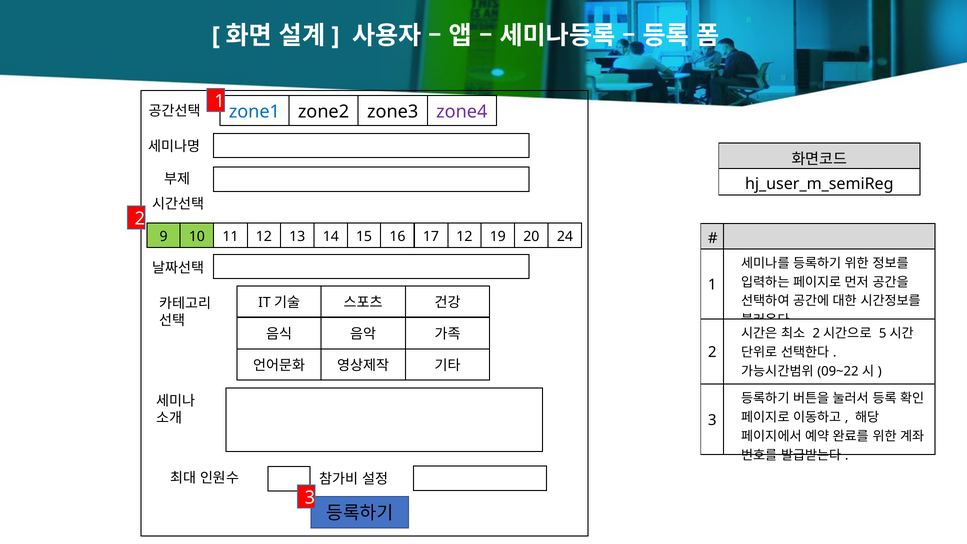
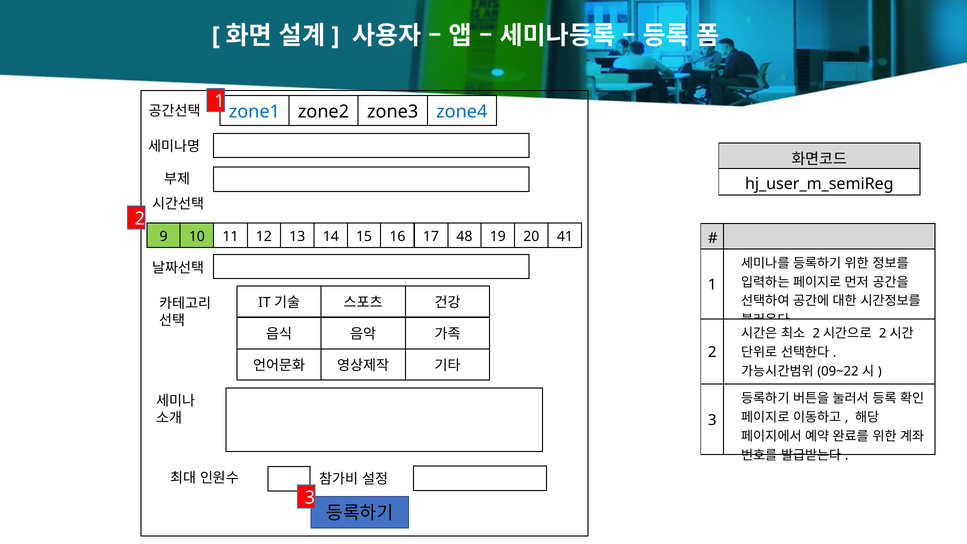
zone4 colour: purple -> blue
17 12: 12 -> 48
24: 24 -> 41
5 at (883, 334): 5 -> 2
